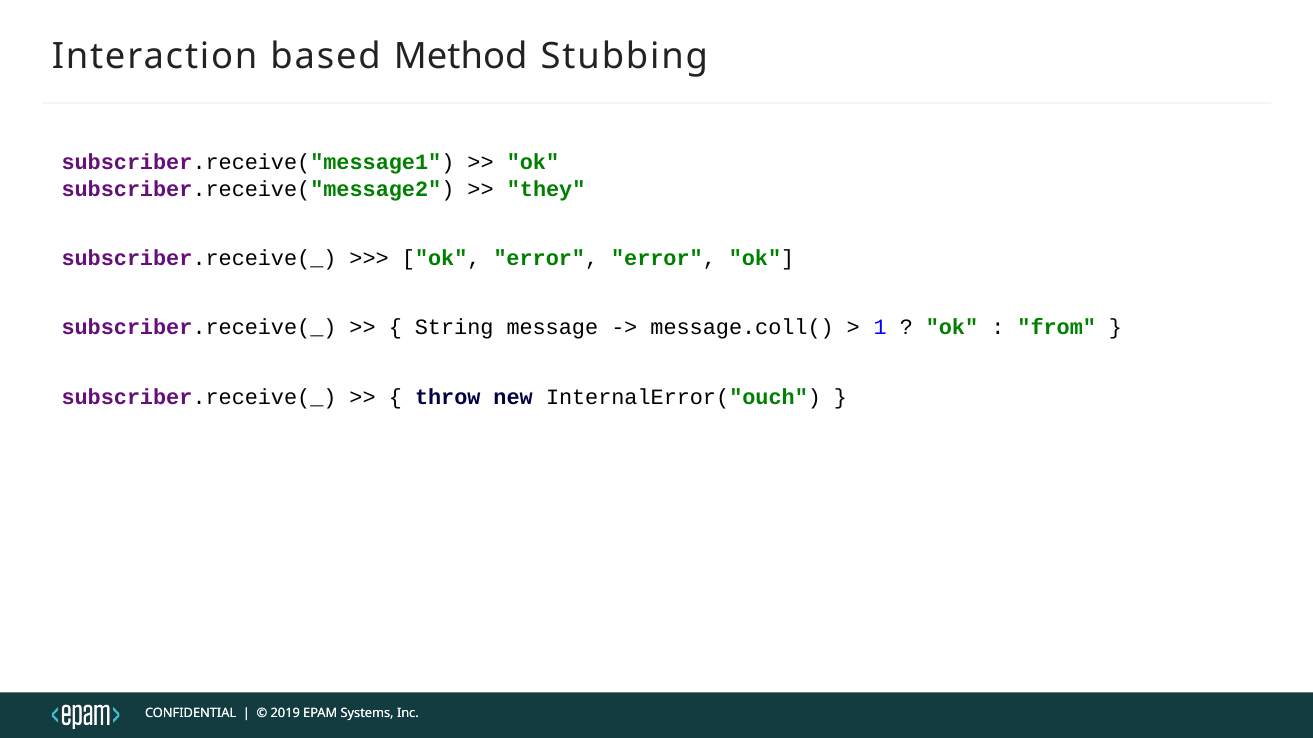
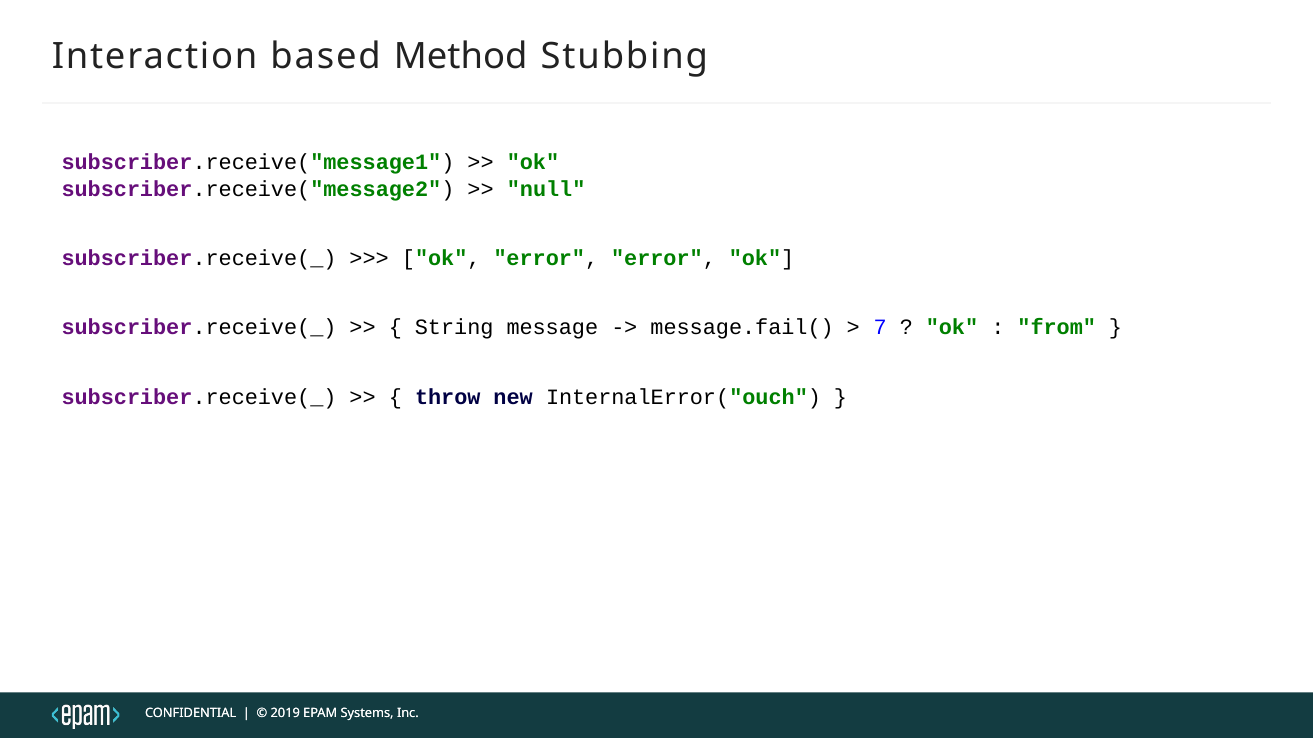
they: they -> null
message.coll(: message.coll( -> message.fail(
1: 1 -> 7
